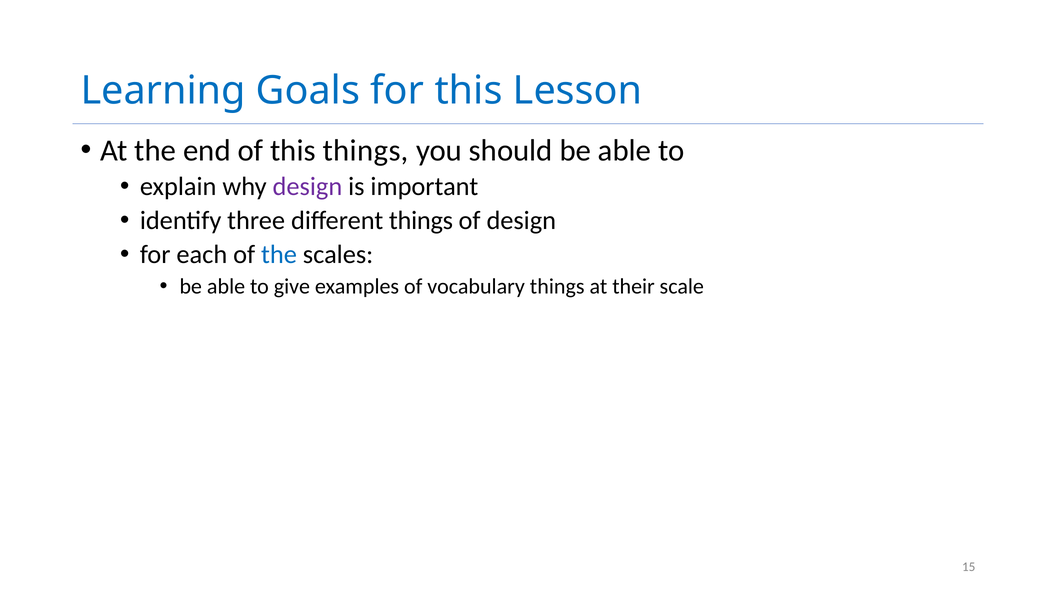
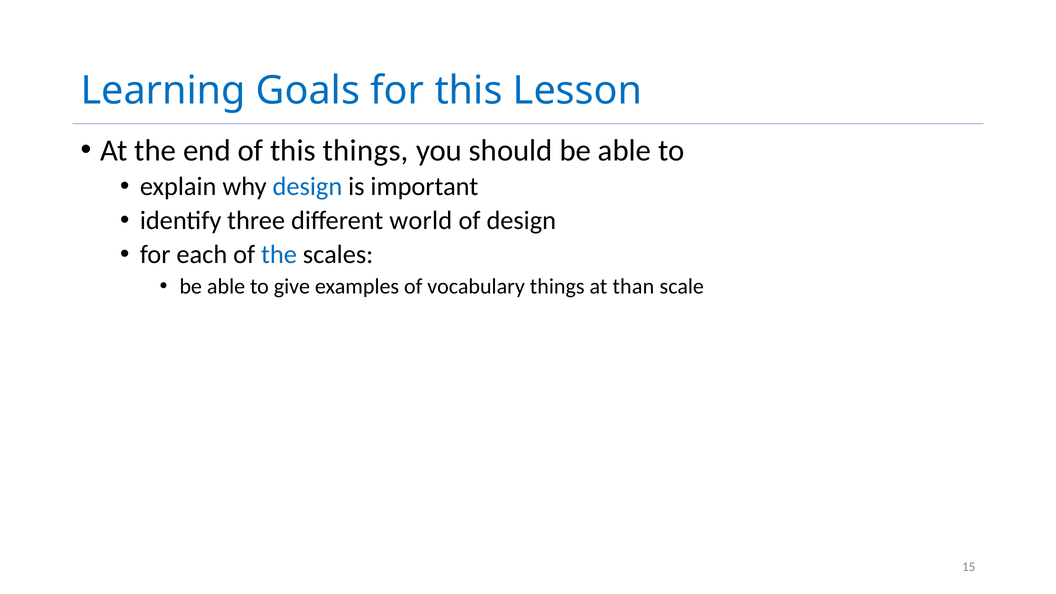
design at (307, 187) colour: purple -> blue
different things: things -> world
their: their -> than
